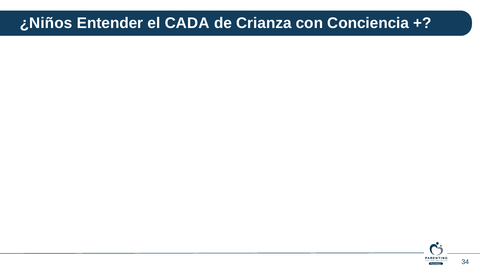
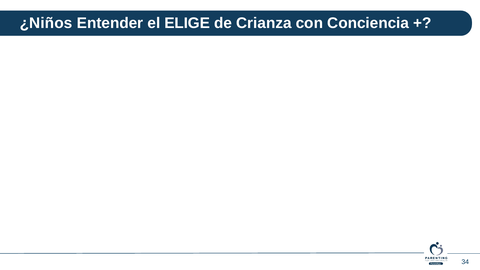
CADA: CADA -> ELIGE
